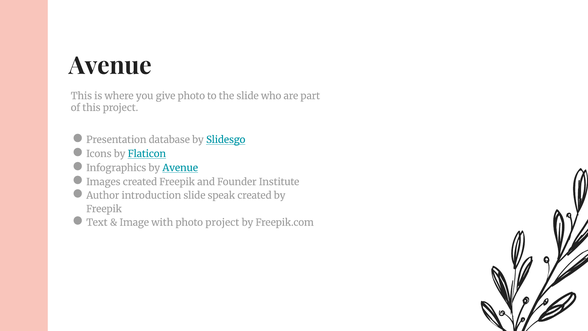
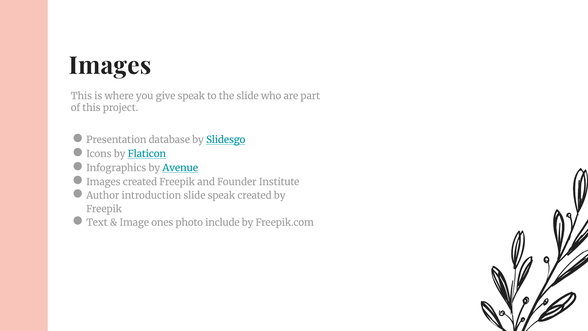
Avenue at (110, 66): Avenue -> Images
give photo: photo -> speak
with: with -> ones
photo project: project -> include
